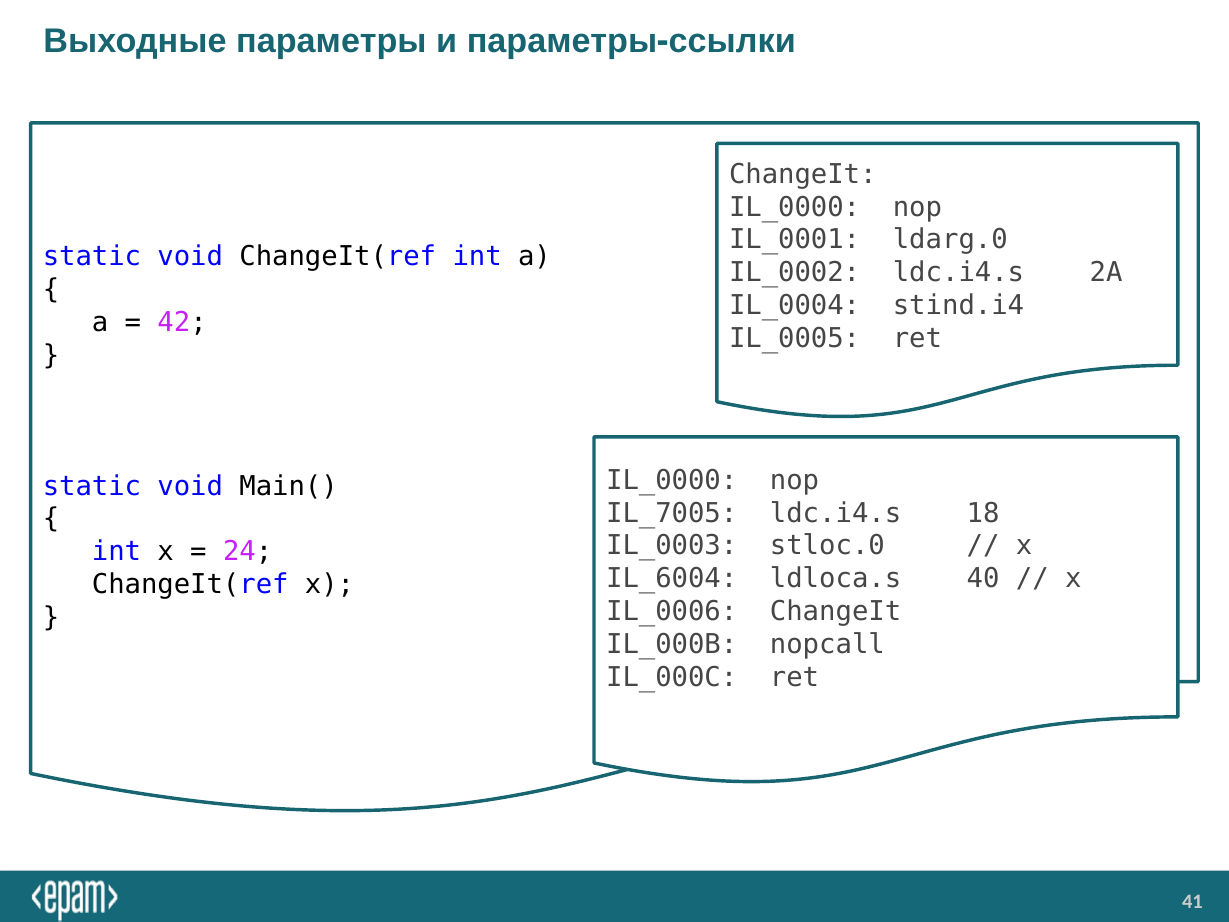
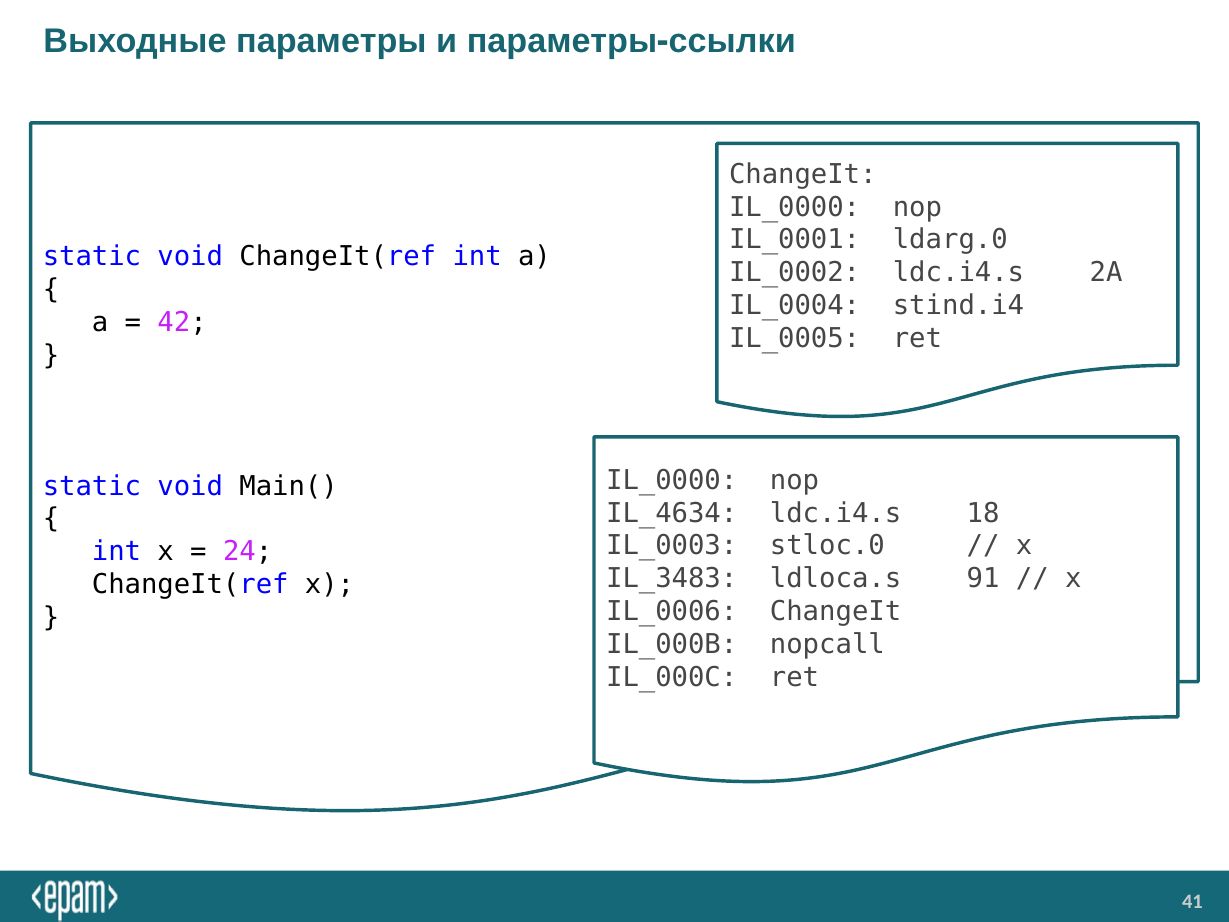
IL_7005: IL_7005 -> IL_4634
IL_6004: IL_6004 -> IL_3483
40: 40 -> 91
